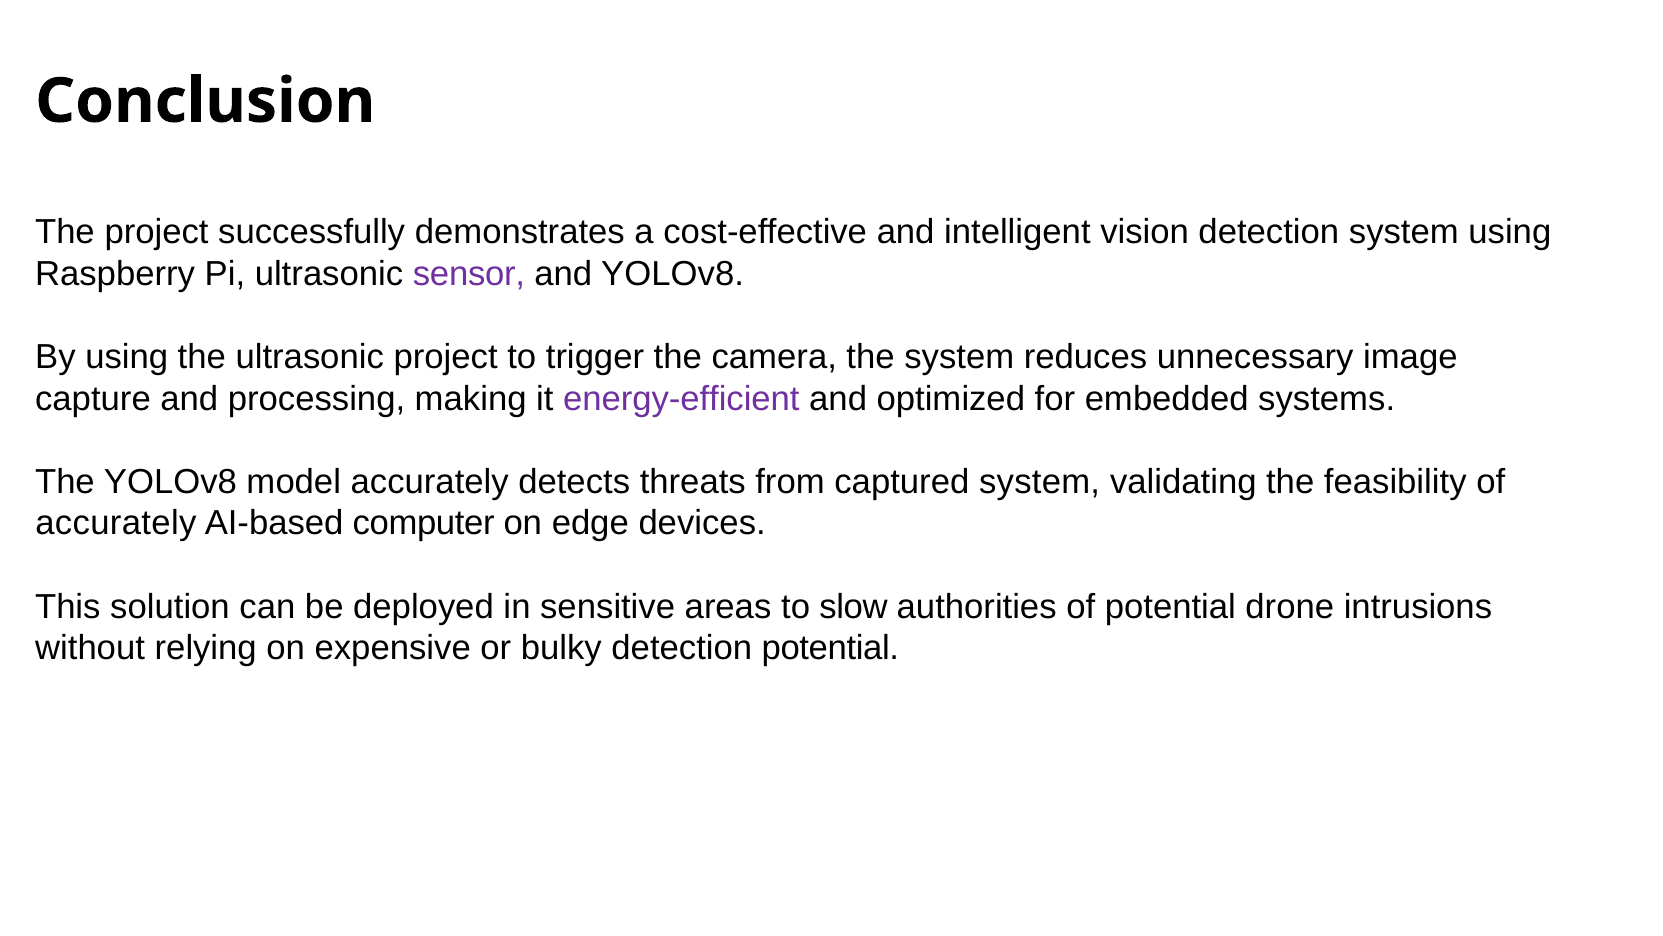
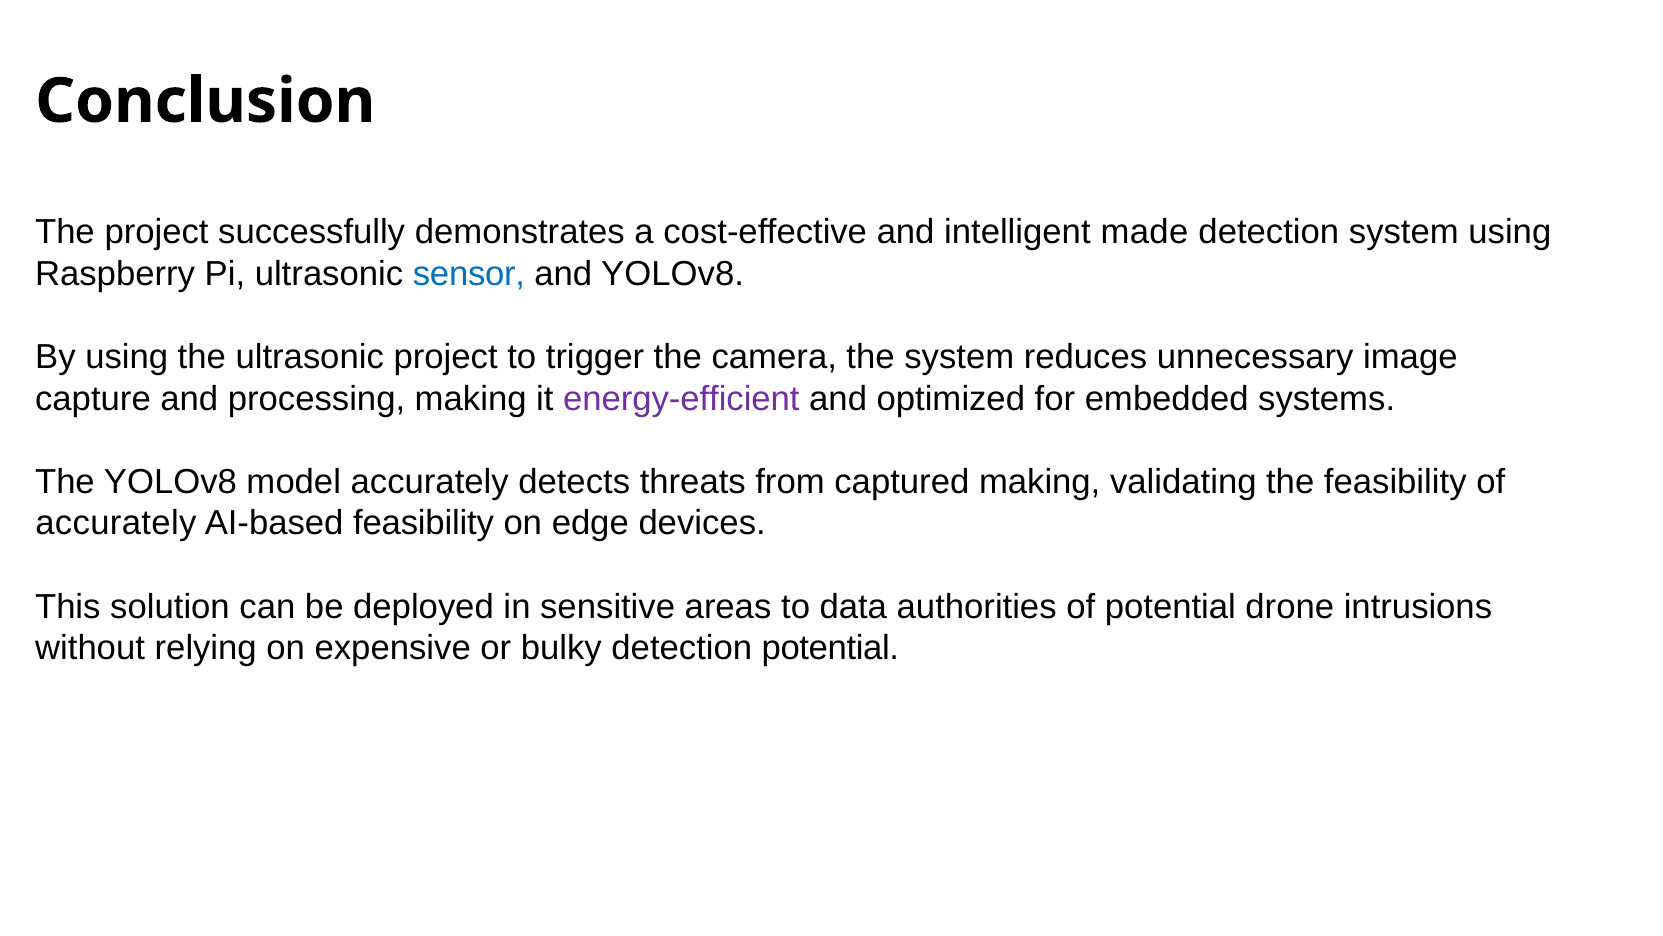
vision: vision -> made
sensor colour: purple -> blue
captured system: system -> making
AI-based computer: computer -> feasibility
slow: slow -> data
